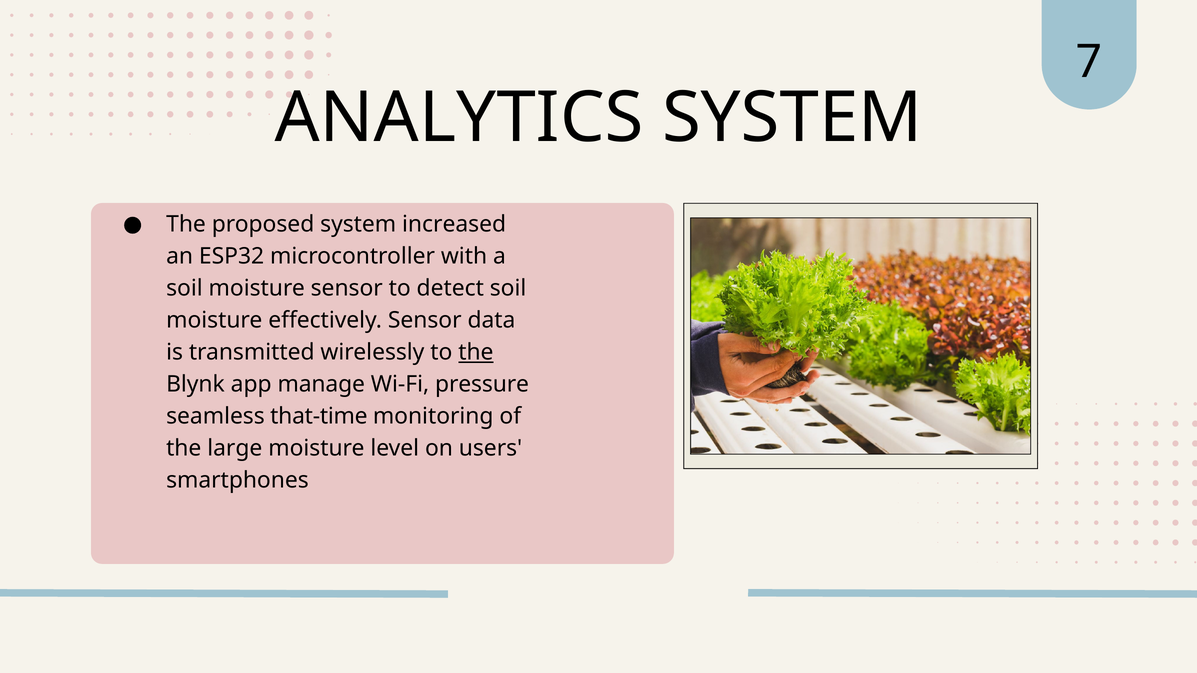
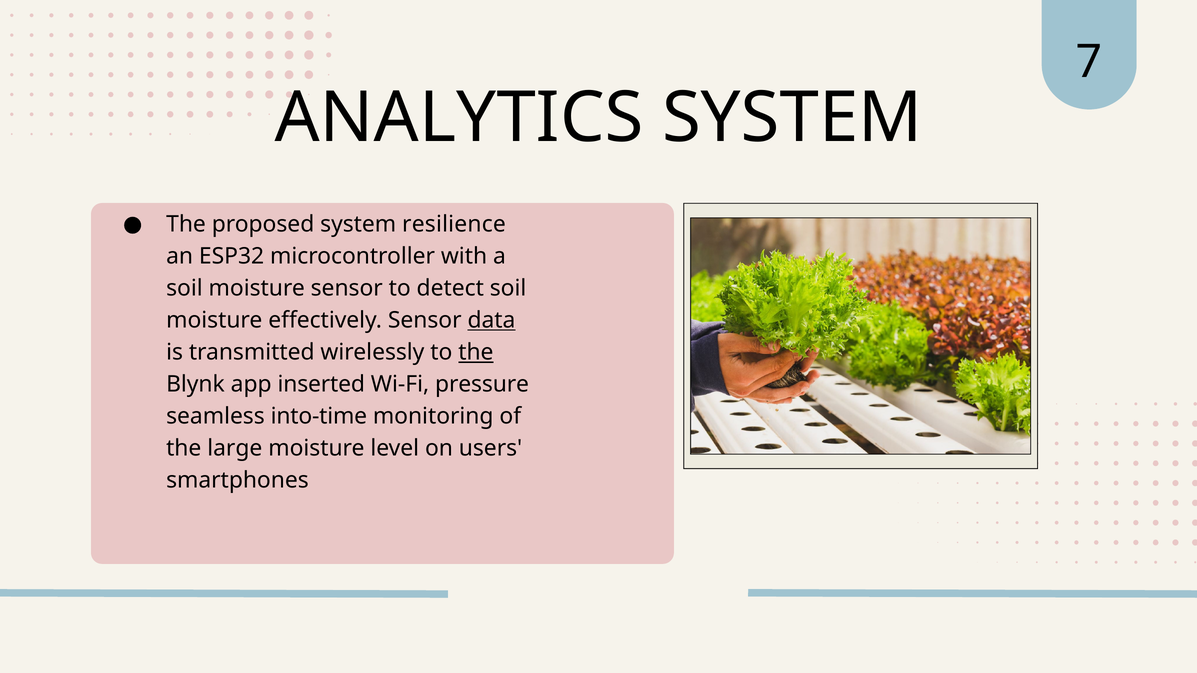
increased: increased -> resilience
data underline: none -> present
manage: manage -> inserted
that-time: that-time -> into-time
